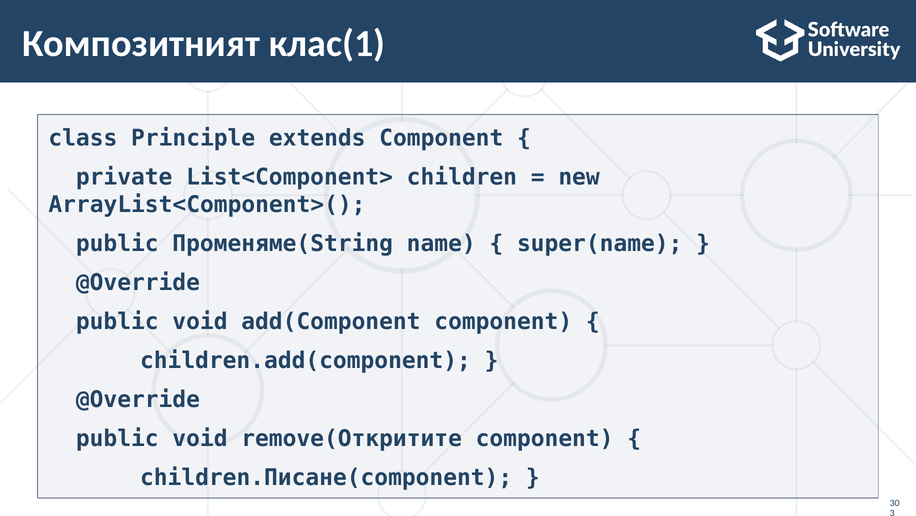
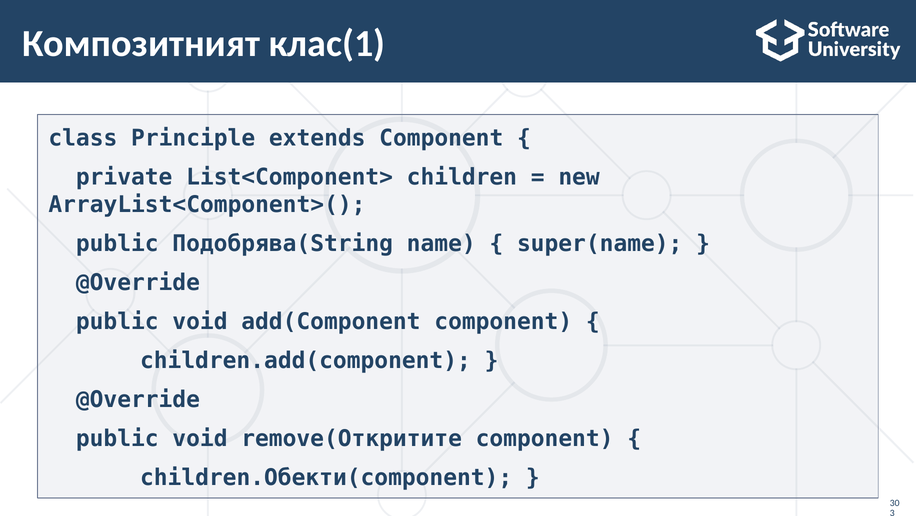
Променяме(String: Променяме(String -> Подобрява(String
children.Писане(component: children.Писане(component -> children.Обекти(component
